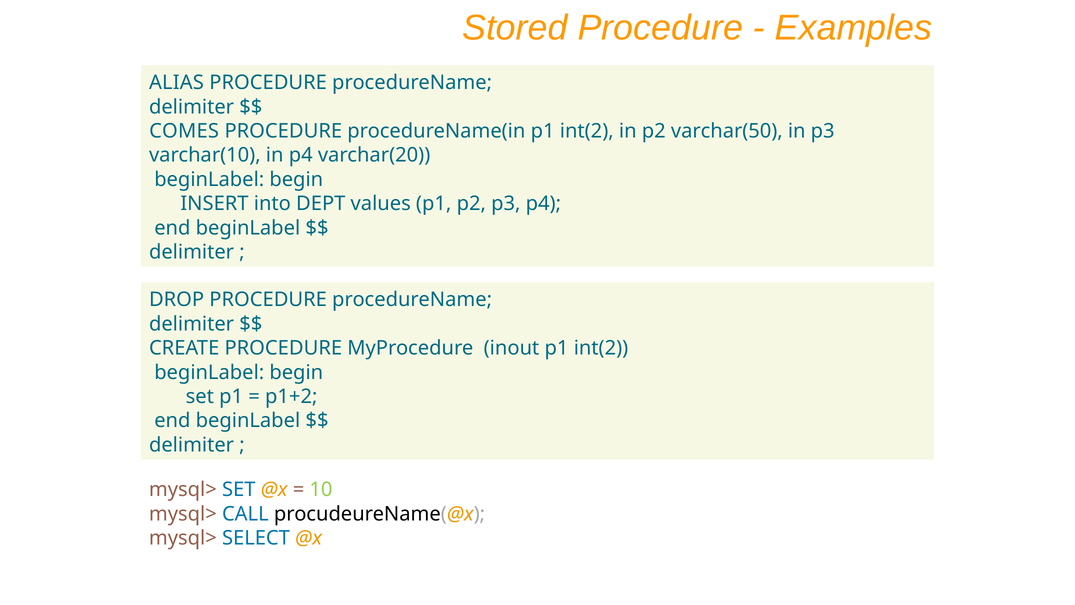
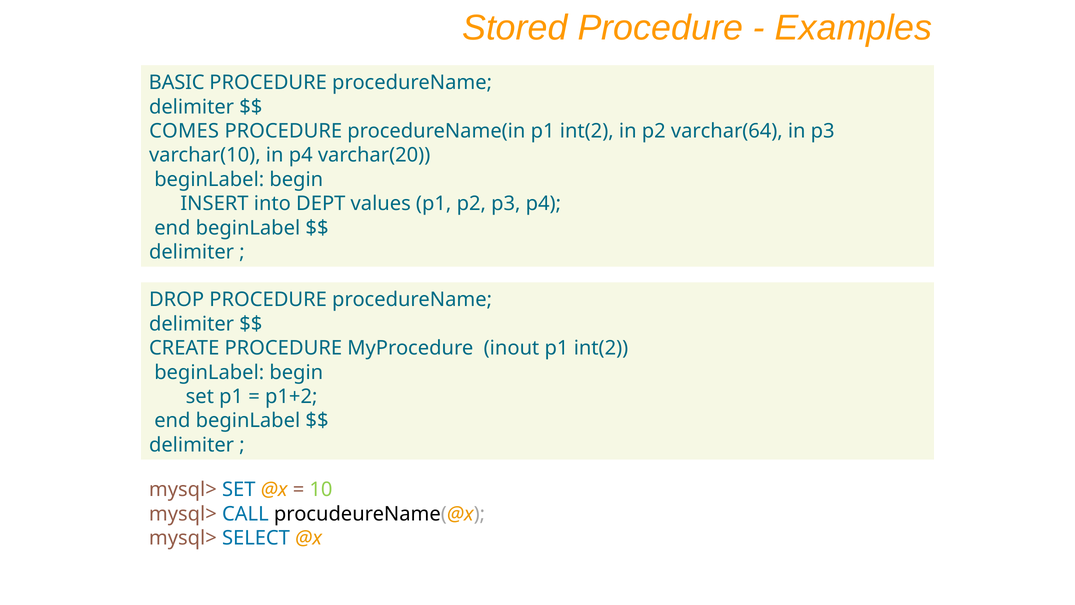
ALIAS: ALIAS -> BASIC
varchar(50: varchar(50 -> varchar(64
